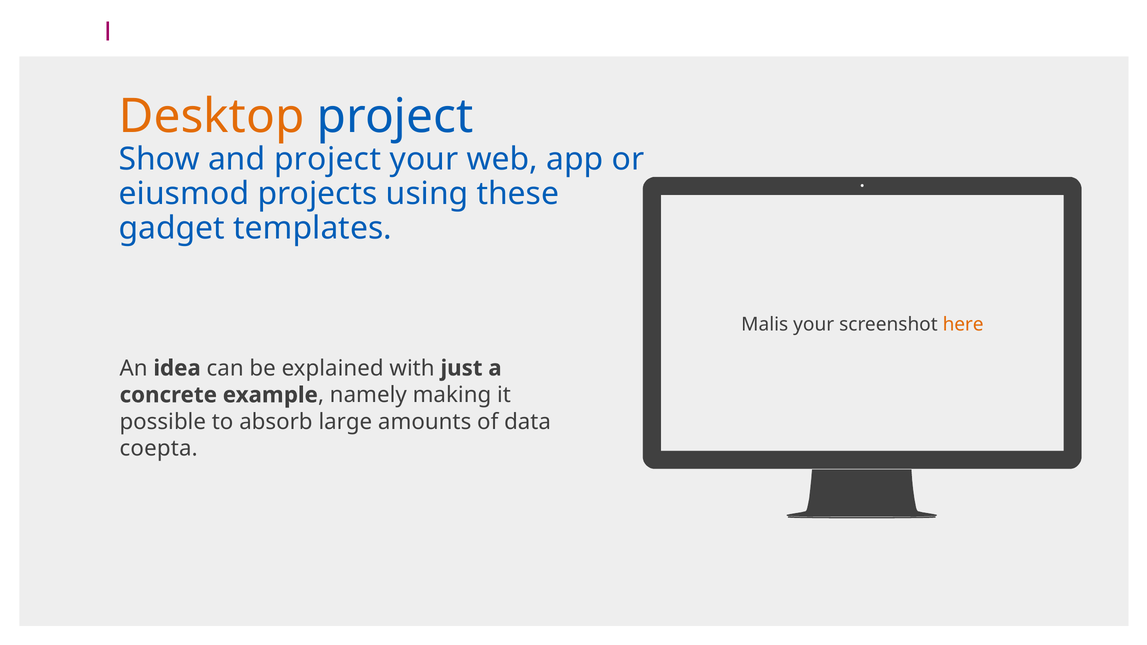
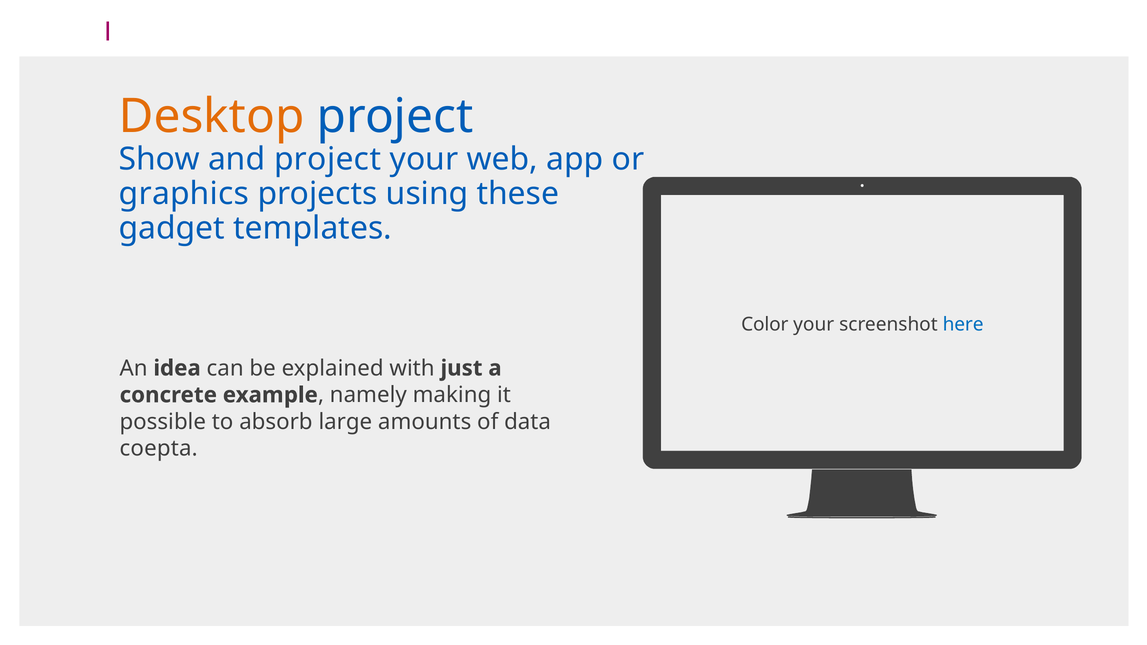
eiusmod: eiusmod -> graphics
Malis: Malis -> Color
here colour: orange -> blue
